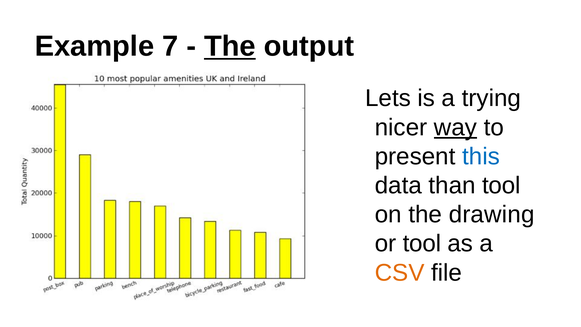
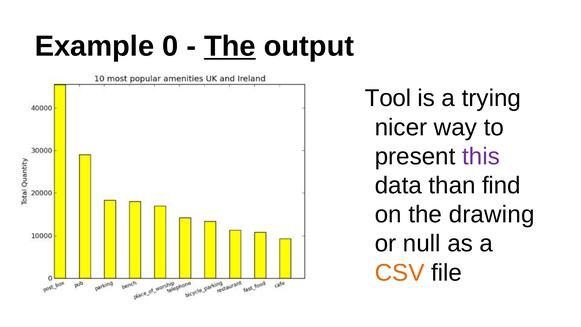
7: 7 -> 0
Lets: Lets -> Tool
way underline: present -> none
this colour: blue -> purple
than tool: tool -> find
or tool: tool -> null
